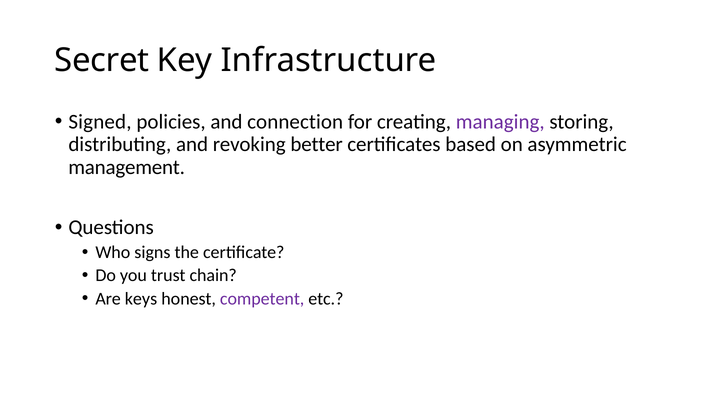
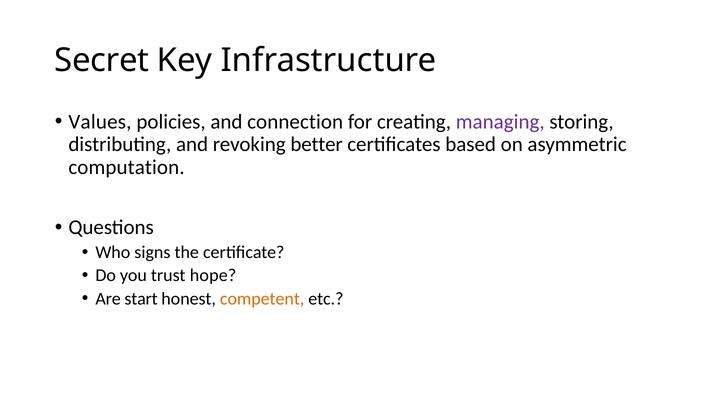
Signed: Signed -> Values
management: management -> computation
chain: chain -> hope
keys: keys -> start
competent colour: purple -> orange
